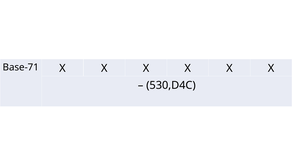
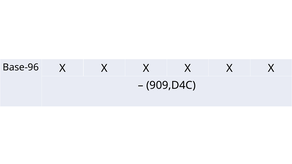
Base-71: Base-71 -> Base-96
530,D4C: 530,D4C -> 909,D4C
